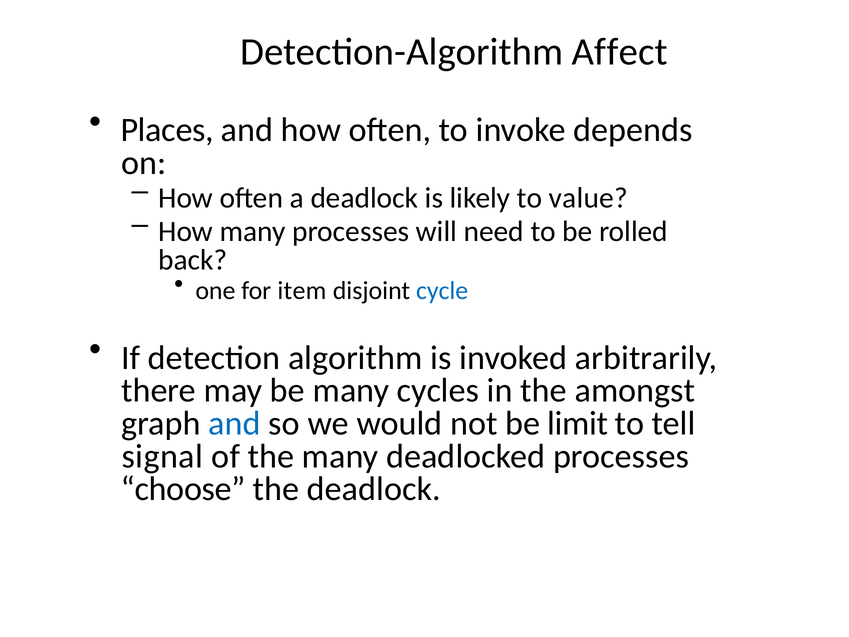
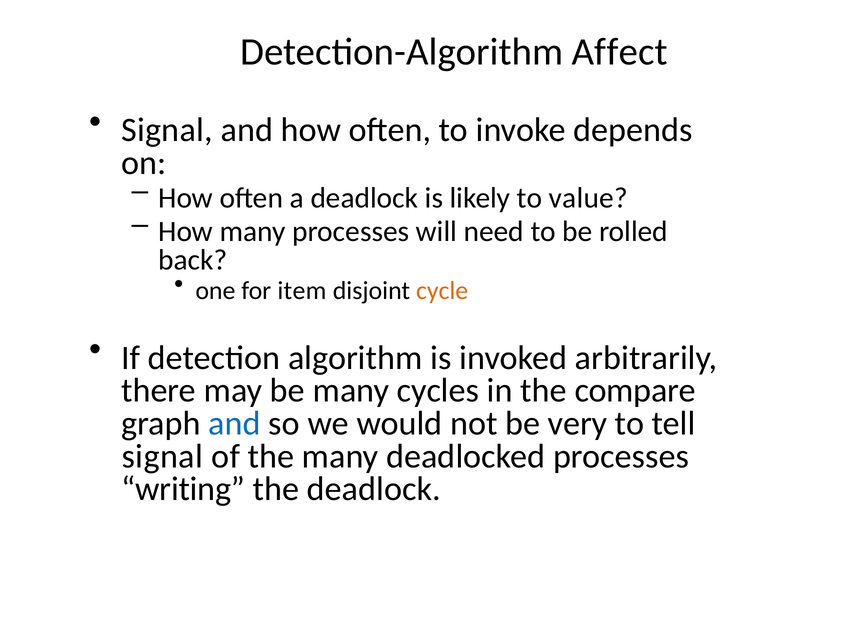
Places at (167, 130): Places -> Signal
cycle colour: blue -> orange
amongst: amongst -> compare
limit: limit -> very
choose: choose -> writing
